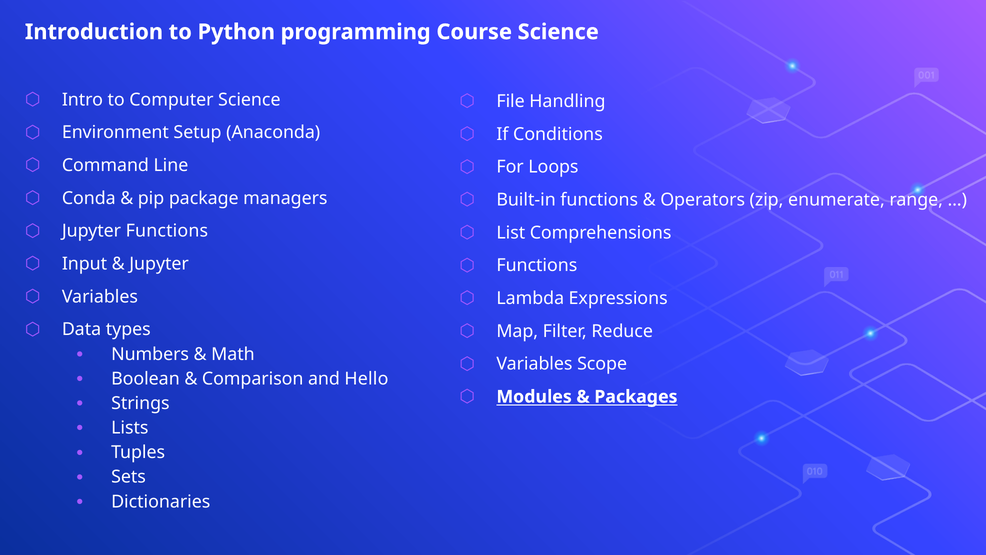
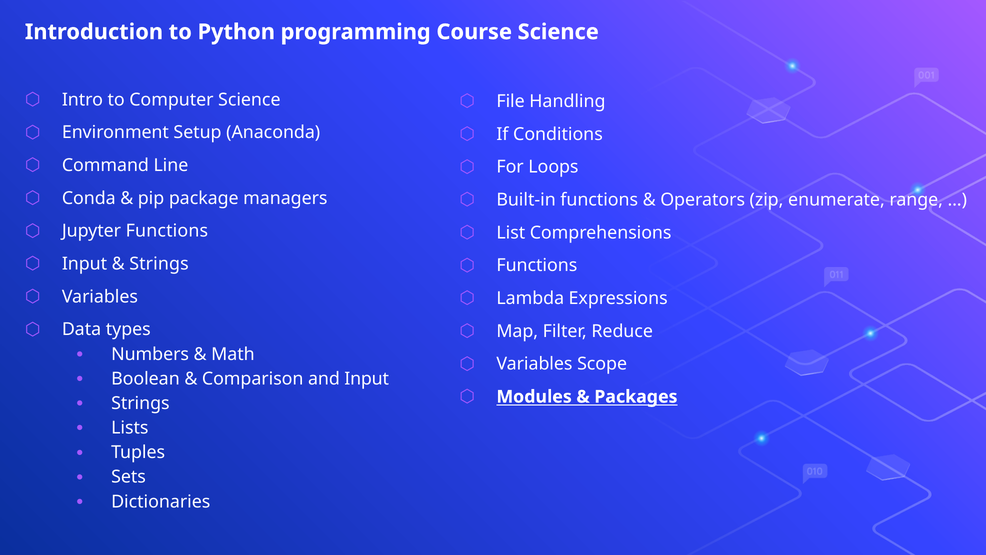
Jupyter at (159, 264): Jupyter -> Strings
and Hello: Hello -> Input
